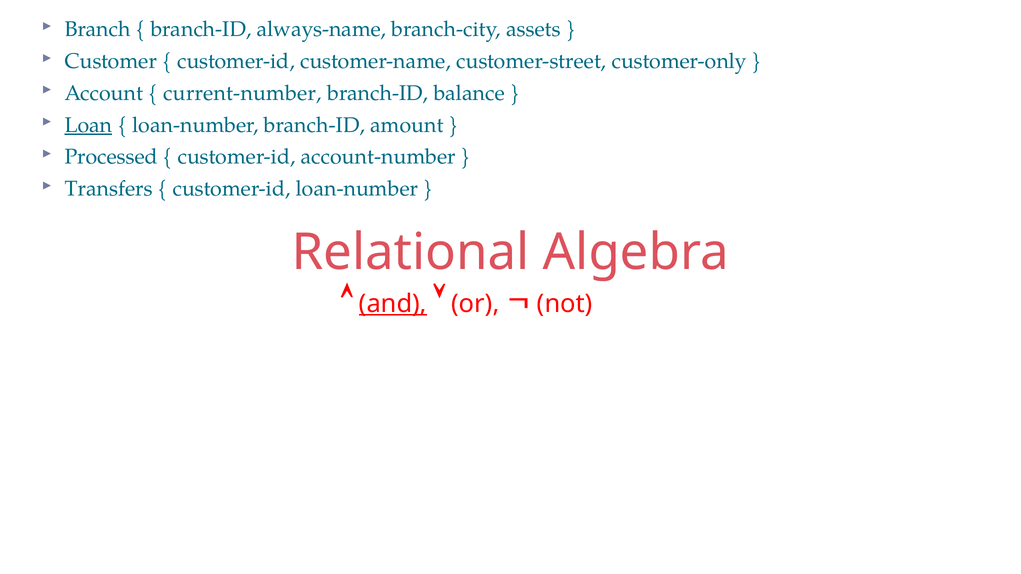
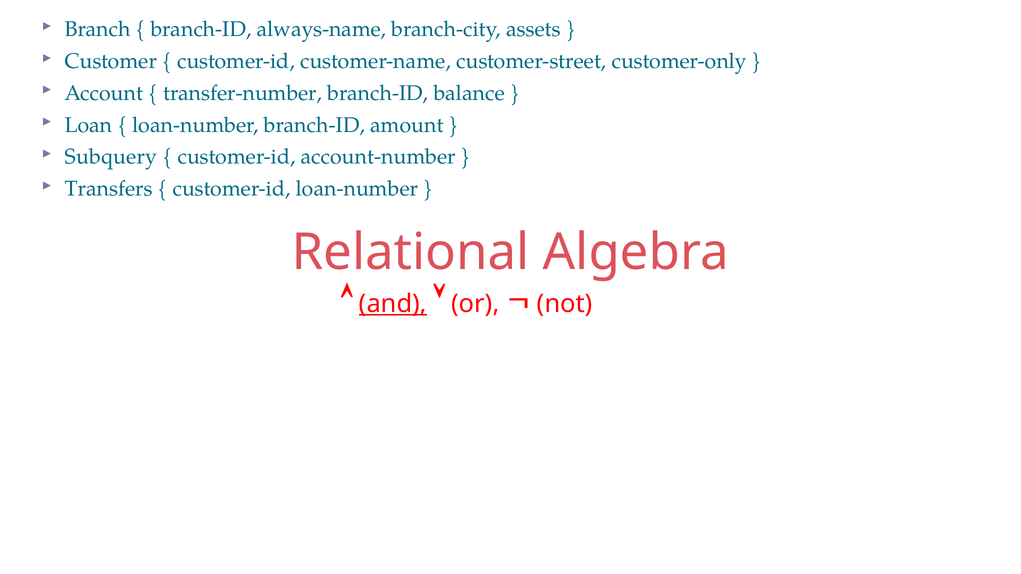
current-number: current-number -> transfer-number
Loan underline: present -> none
Processed: Processed -> Subquery
